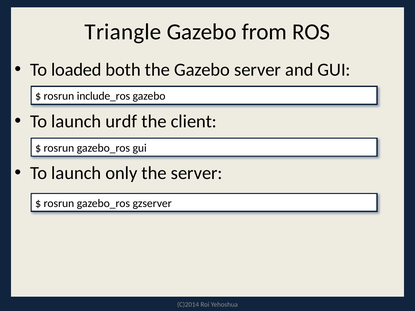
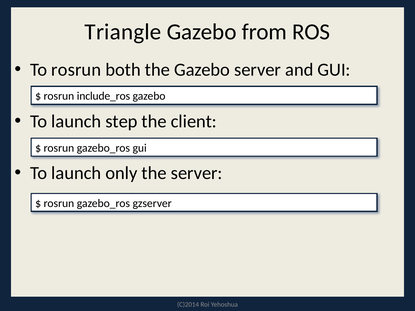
To loaded: loaded -> rosrun
urdf: urdf -> step
